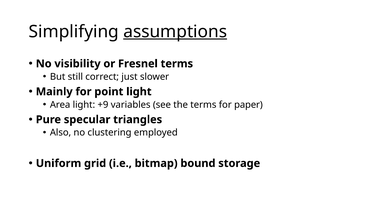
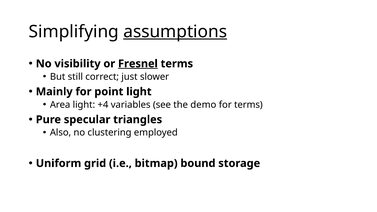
Fresnel underline: none -> present
+9: +9 -> +4
the terms: terms -> demo
for paper: paper -> terms
